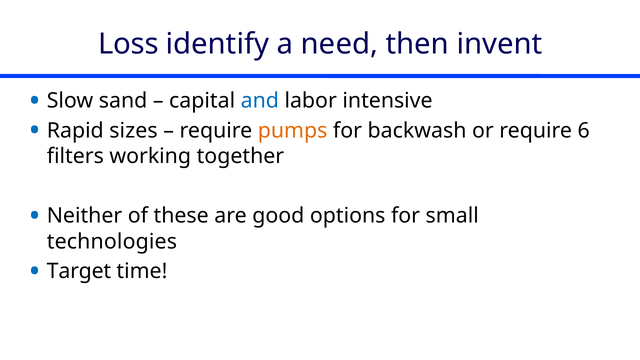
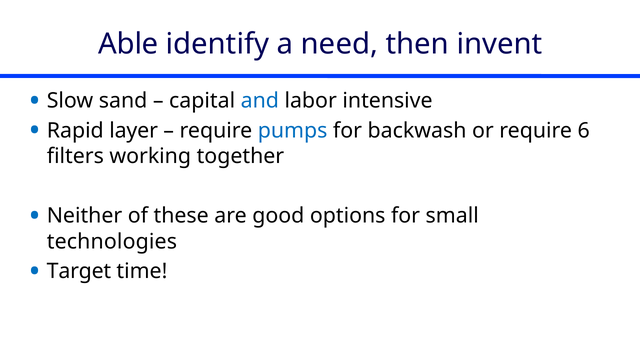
Loss: Loss -> Able
sizes: sizes -> layer
pumps colour: orange -> blue
